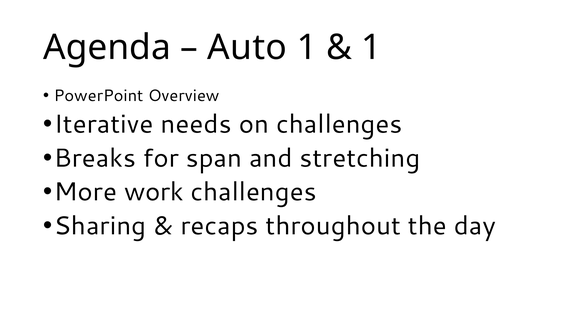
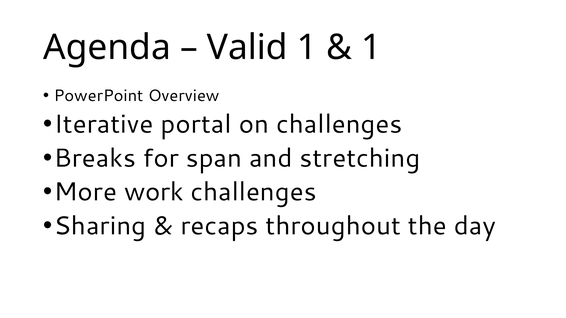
Auto: Auto -> Valid
needs: needs -> portal
